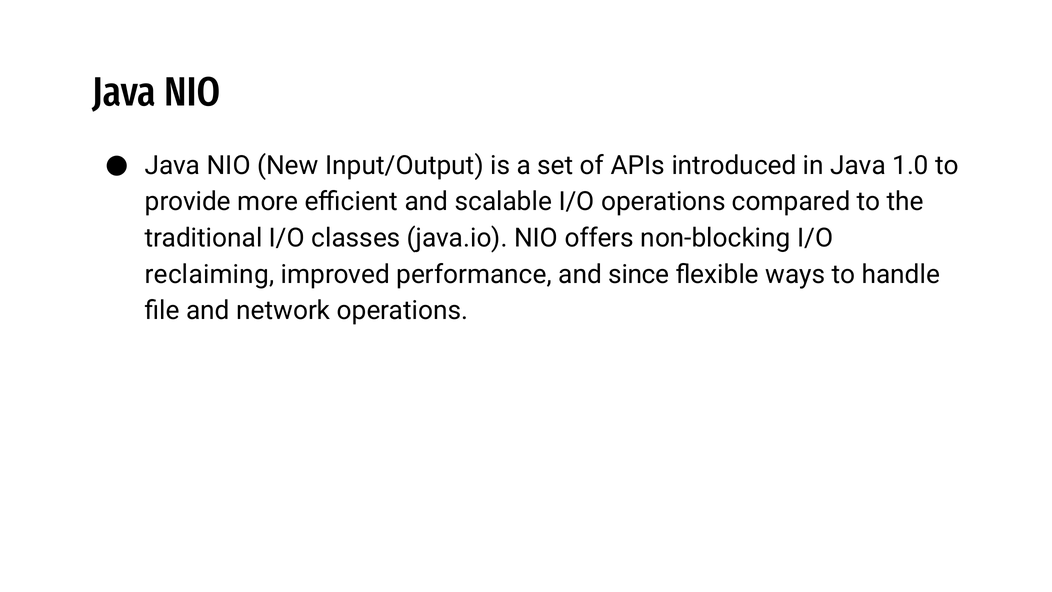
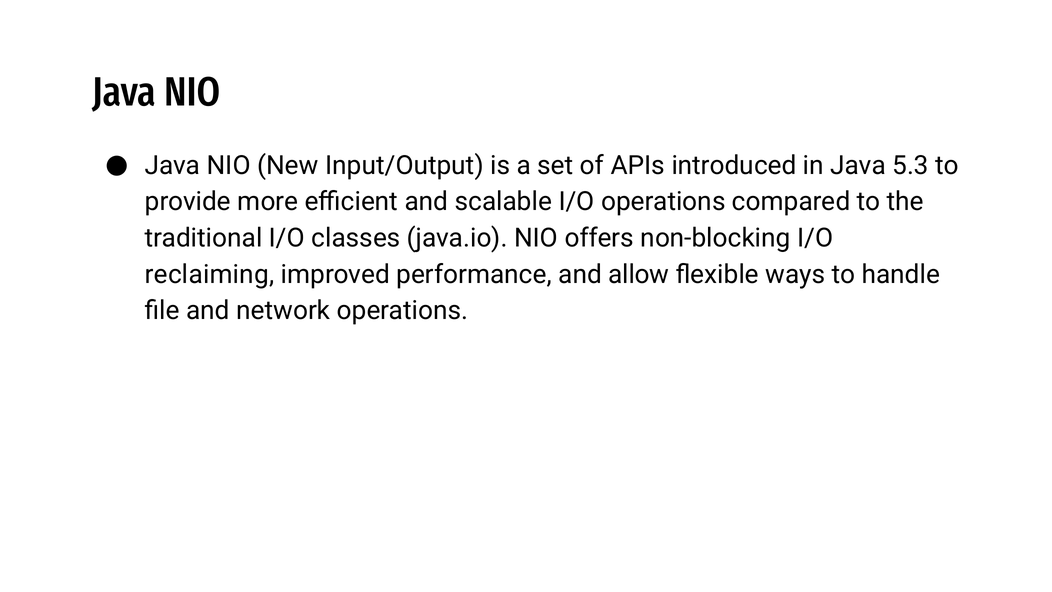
1.0: 1.0 -> 5.3
since: since -> allow
